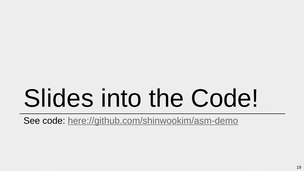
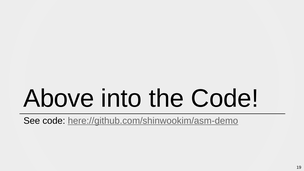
Slides: Slides -> Above
